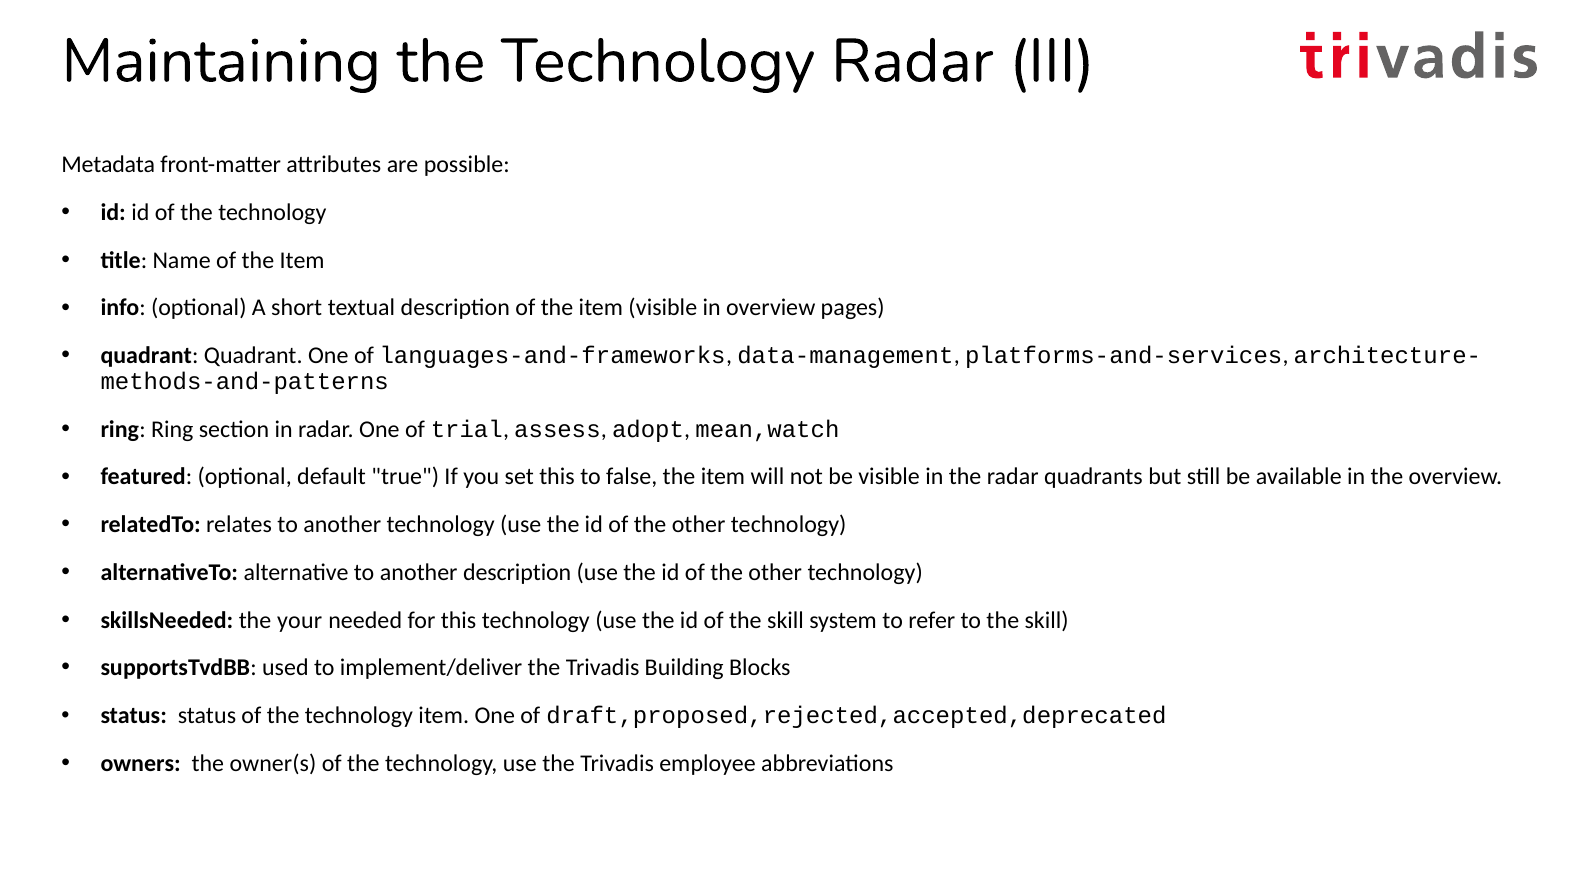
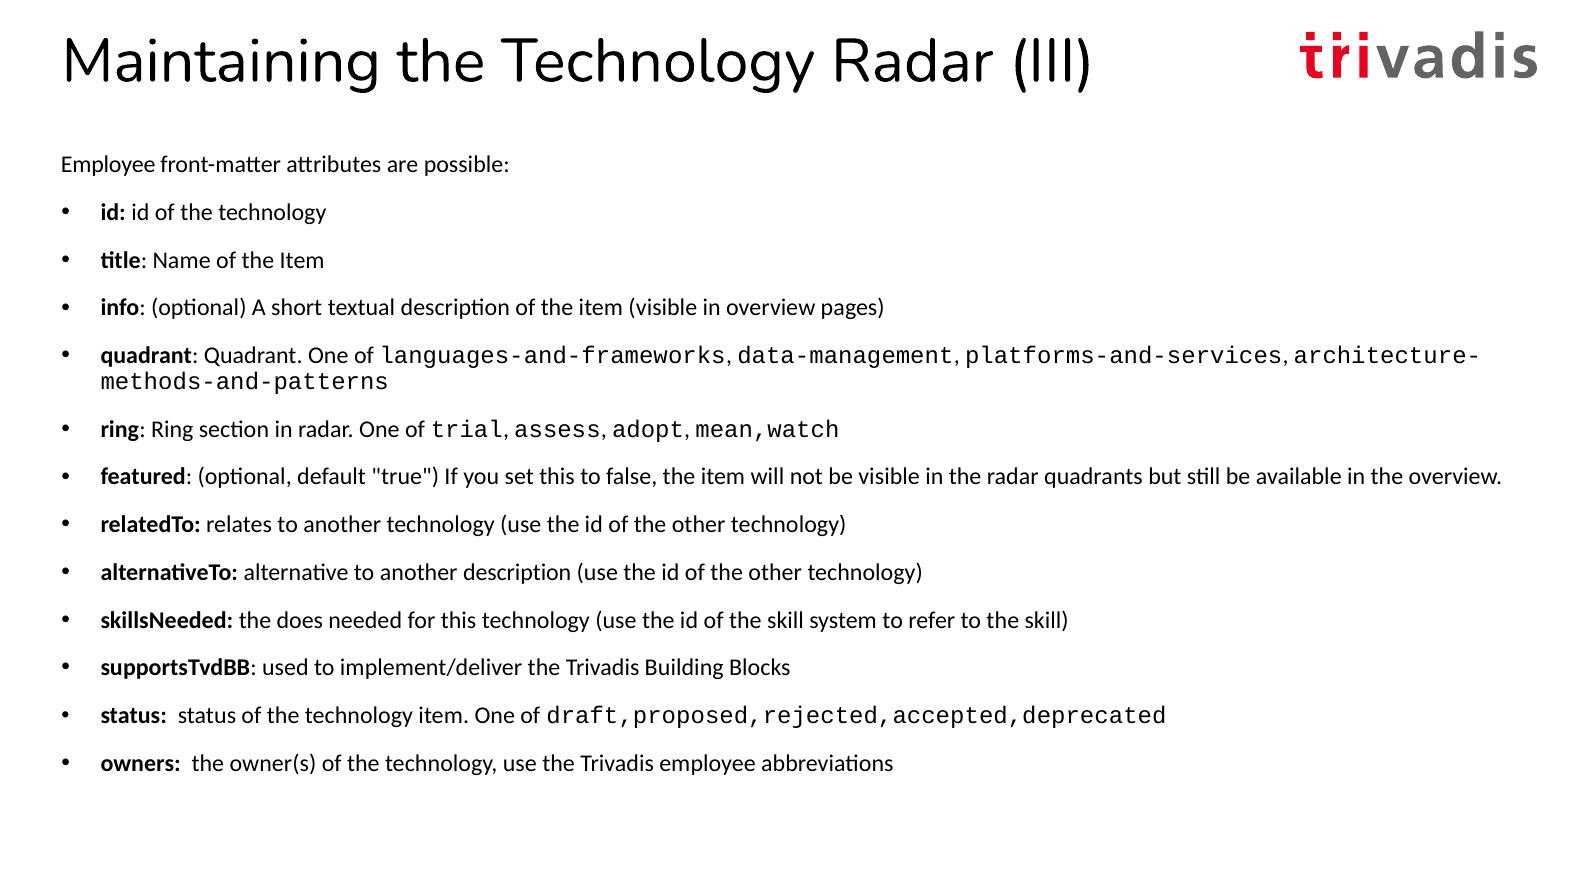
Metadata at (108, 165): Metadata -> Employee
your: your -> does
